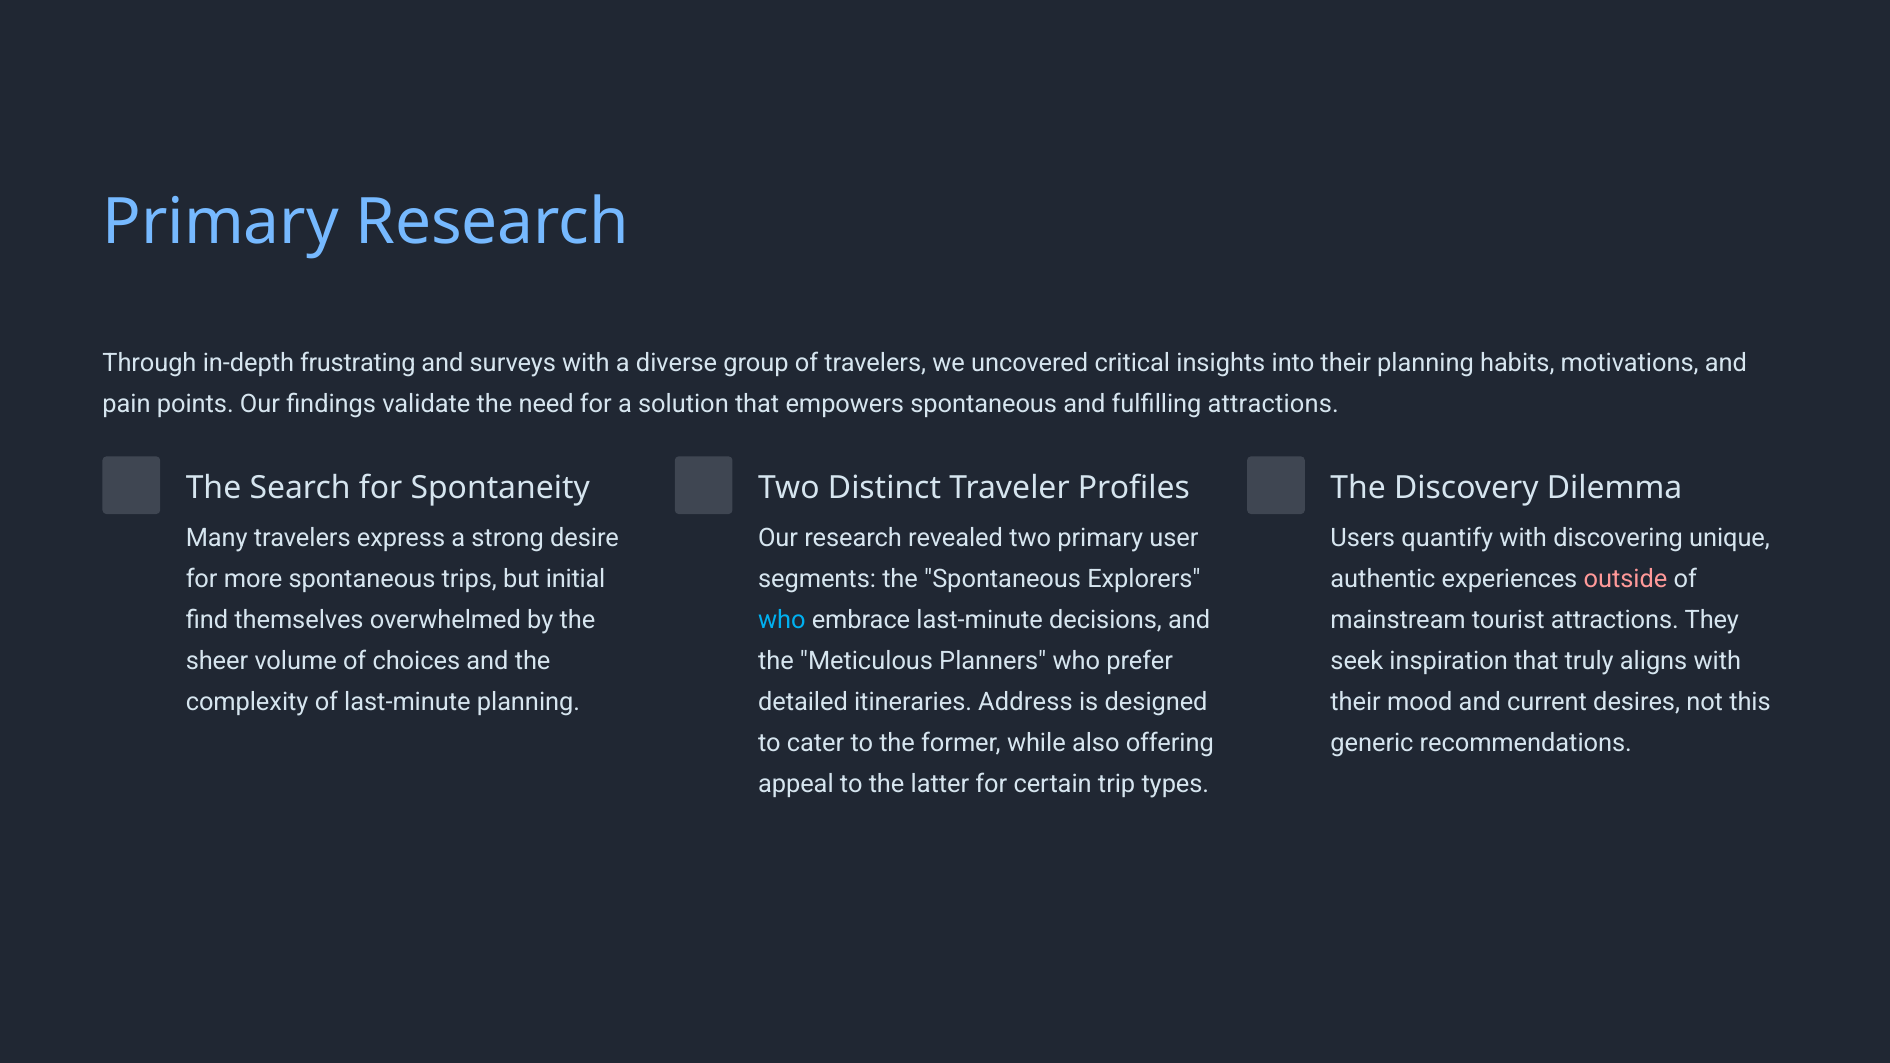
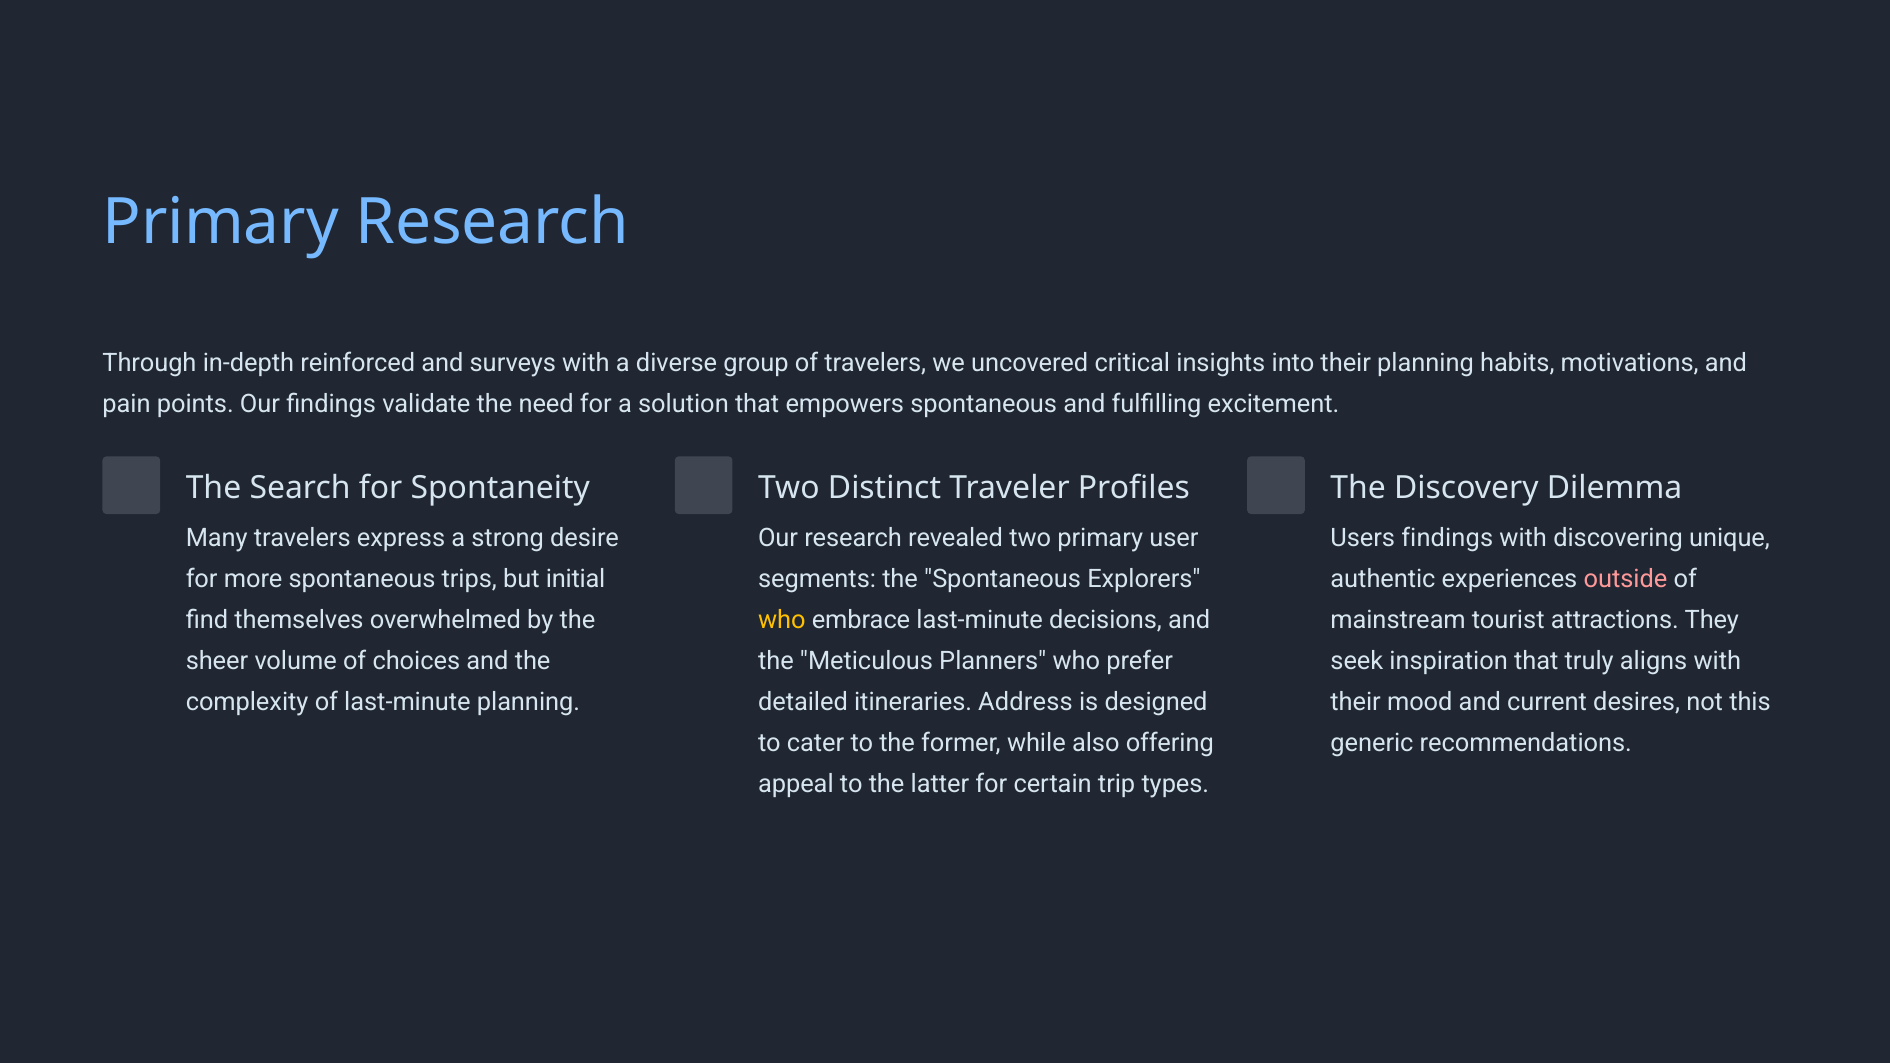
frustrating: frustrating -> reinforced
fulfilling attractions: attractions -> excitement
Users quantify: quantify -> findings
who at (782, 620) colour: light blue -> yellow
